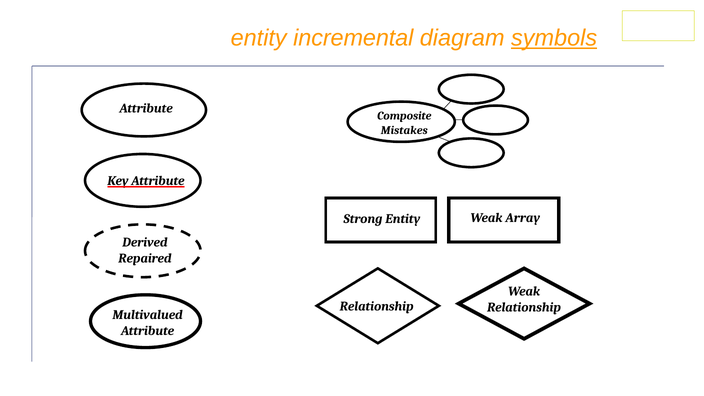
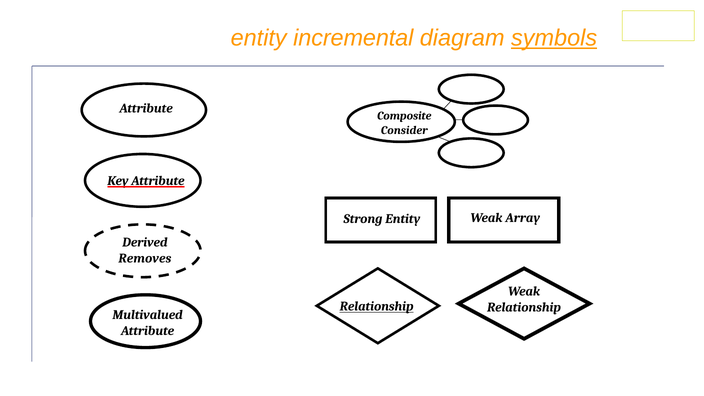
Mistakes: Mistakes -> Consider
Repaired: Repaired -> Removes
Relationship at (377, 307) underline: none -> present
